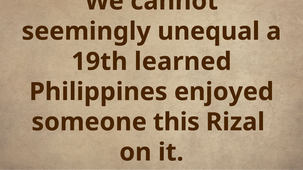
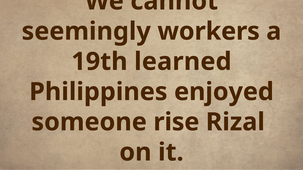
unequal: unequal -> workers
this: this -> rise
